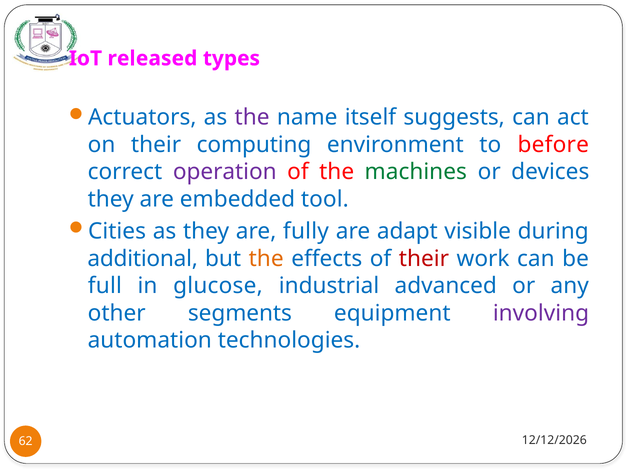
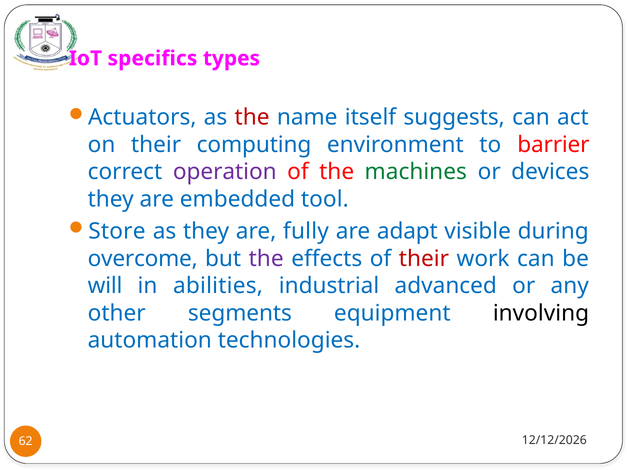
released: released -> specifics
the at (252, 118) colour: purple -> red
before: before -> barrier
Cities: Cities -> Store
additional: additional -> overcome
the at (266, 259) colour: orange -> purple
full: full -> will
glucose: glucose -> abilities
involving colour: purple -> black
